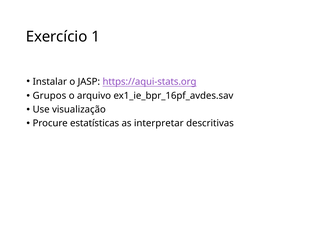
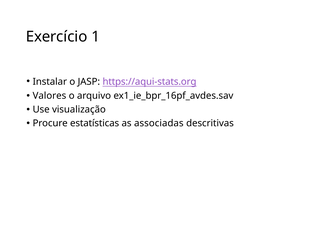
Grupos: Grupos -> Valores
interpretar: interpretar -> associadas
